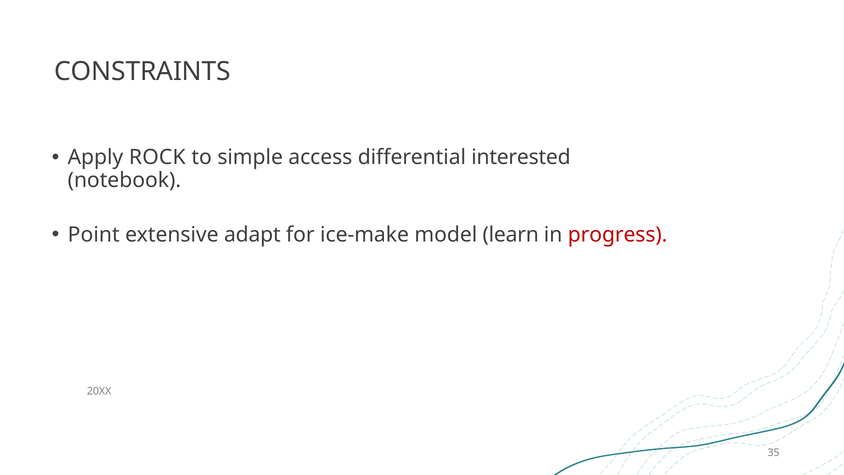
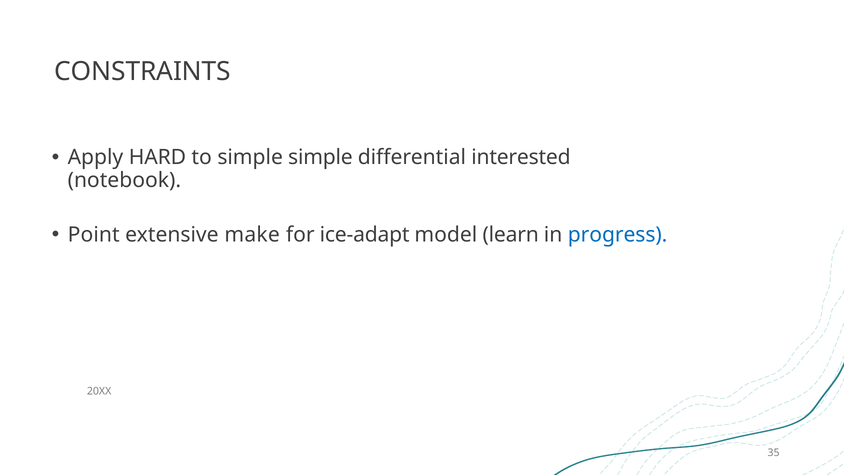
ROCK: ROCK -> HARD
simple access: access -> simple
adapt: adapt -> make
ice-make: ice-make -> ice-adapt
progress colour: red -> blue
